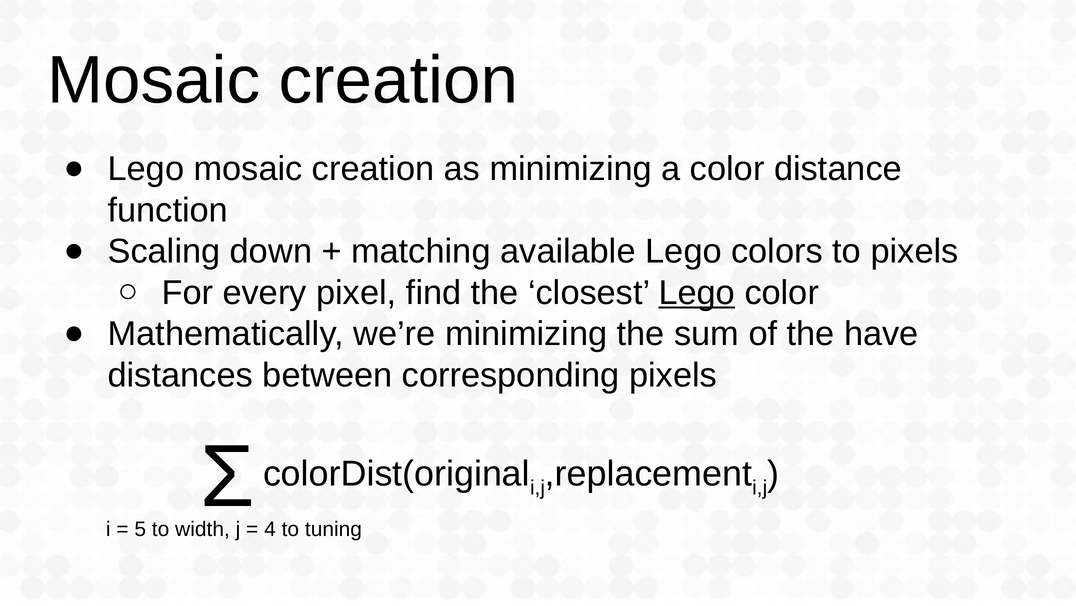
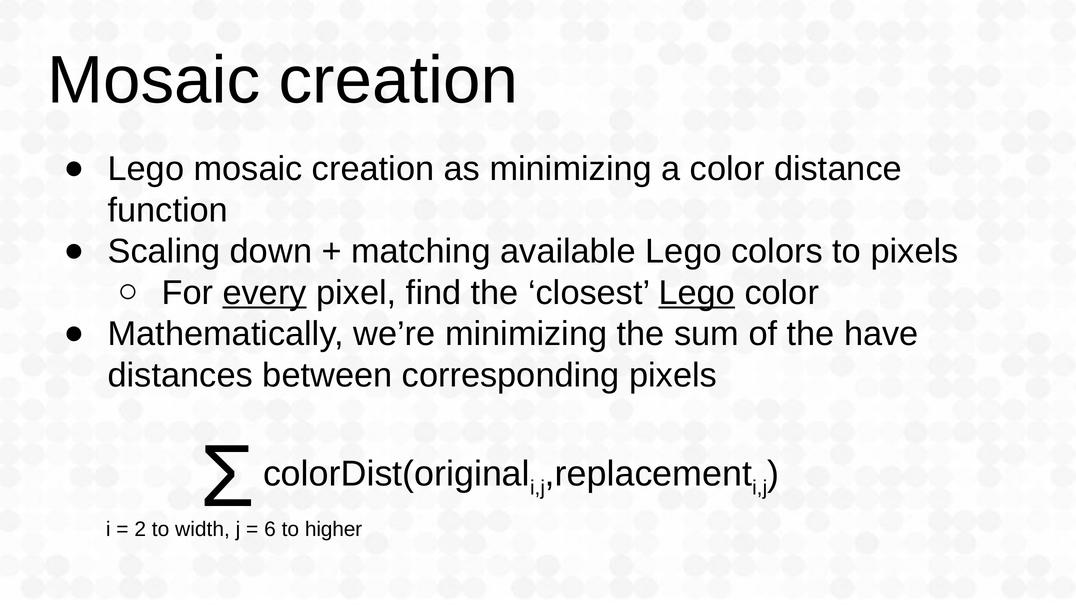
every underline: none -> present
5: 5 -> 2
4: 4 -> 6
tuning: tuning -> higher
